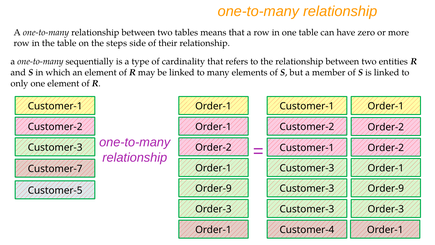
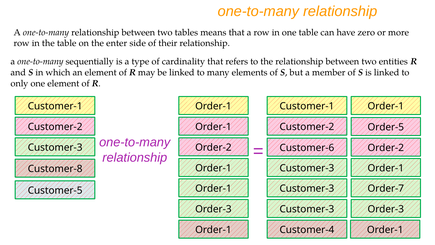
steps: steps -> enter
Customer-2 Order-2: Order-2 -> Order-5
Customer-1 at (307, 148): Customer-1 -> Customer-6
Customer-7: Customer-7 -> Customer-8
Order-9 at (213, 188): Order-9 -> Order-1
Order-9 at (386, 188): Order-9 -> Order-7
